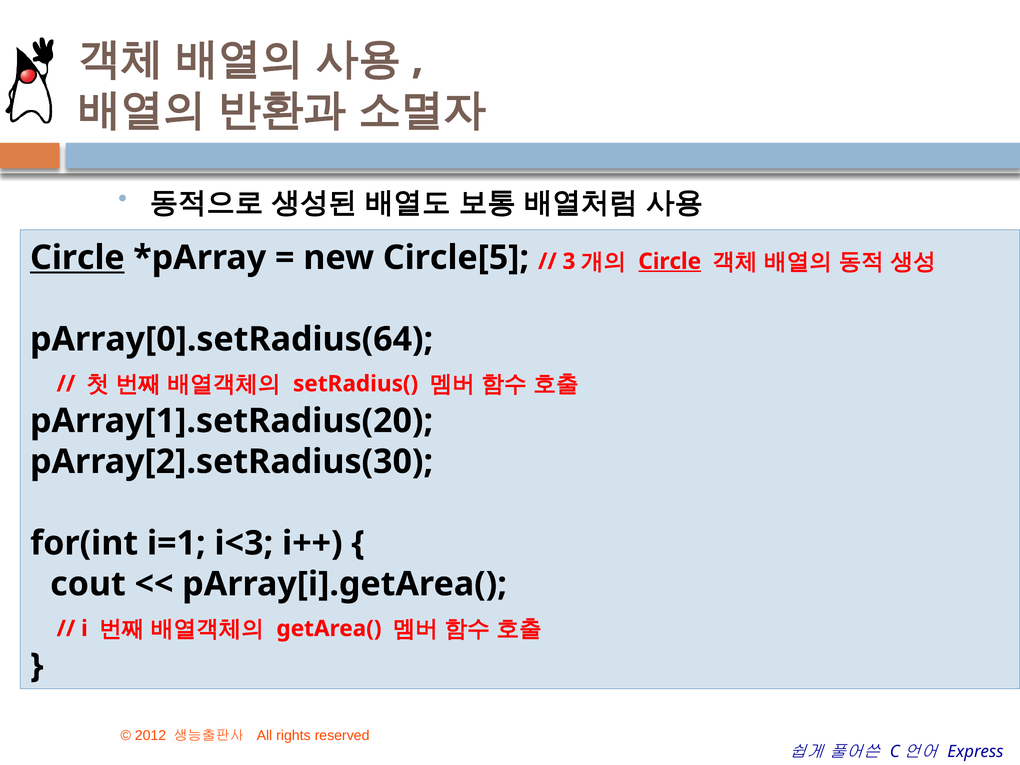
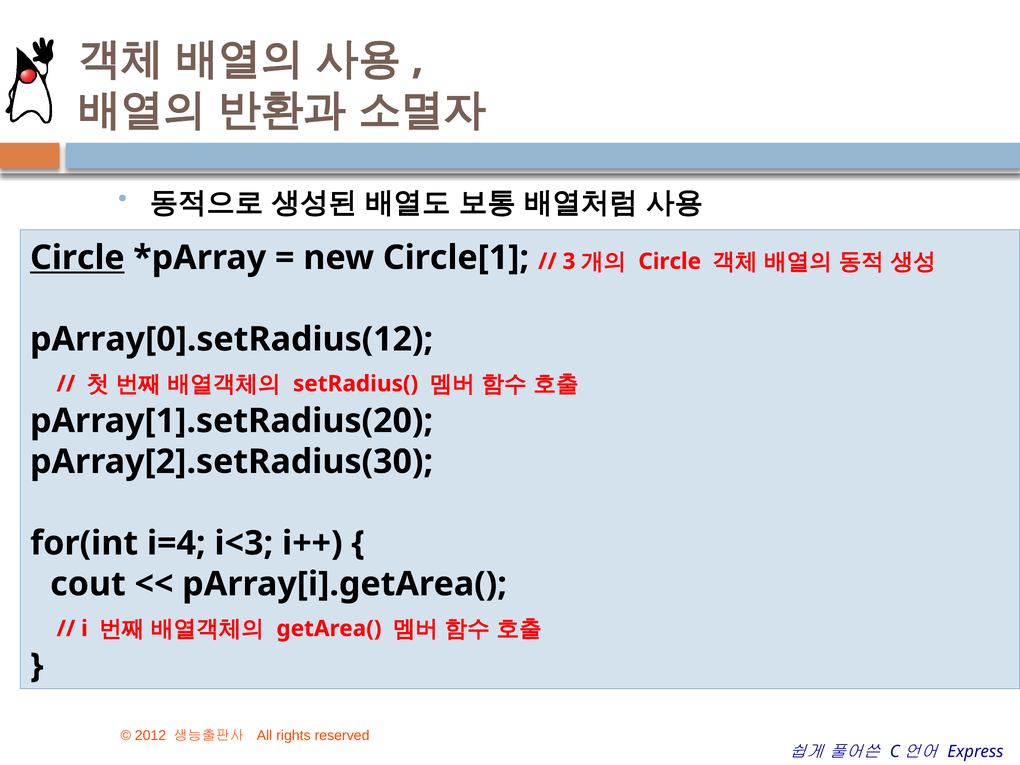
Circle[5: Circle[5 -> Circle[1
Circle at (670, 261) underline: present -> none
pArray[0].setRadius(64: pArray[0].setRadius(64 -> pArray[0].setRadius(12
i=1: i=1 -> i=4
